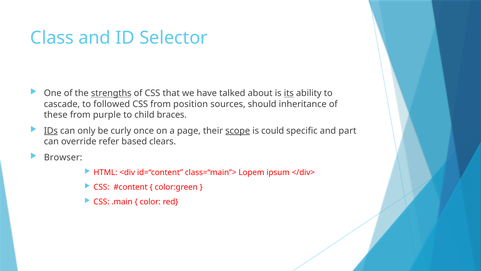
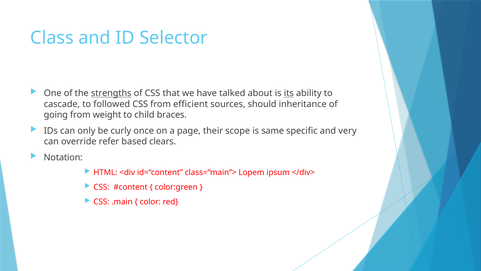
position: position -> efficient
these: these -> going
purple: purple -> weight
IDs underline: present -> none
scope underline: present -> none
could: could -> same
part: part -> very
Browser: Browser -> Notation
